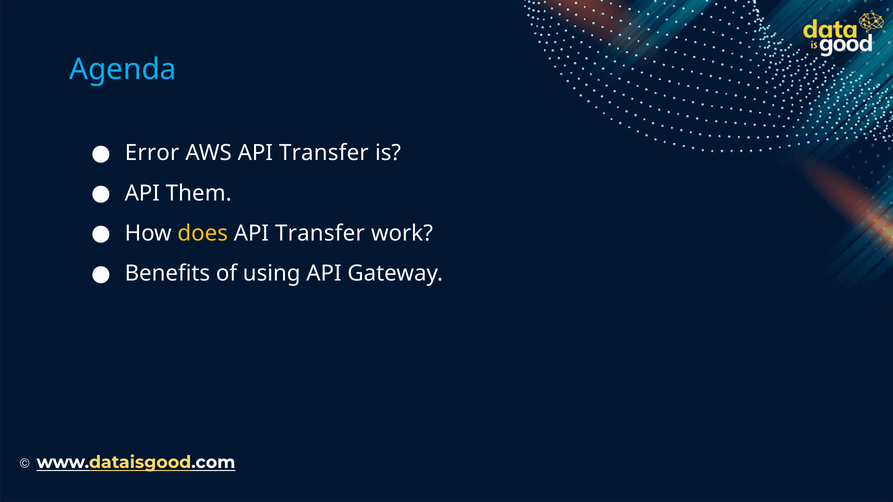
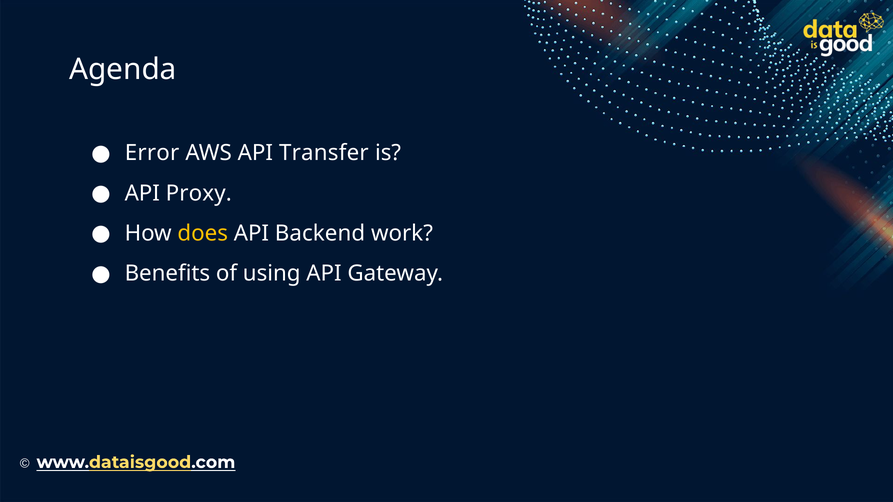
Agenda colour: light blue -> white
Them: Them -> Proxy
Transfer at (320, 233): Transfer -> Backend
